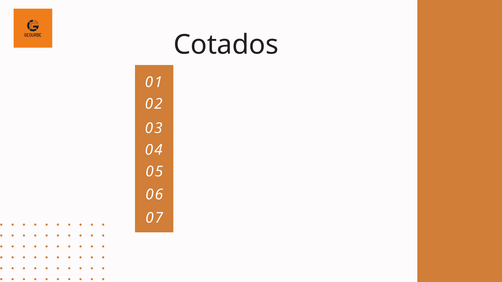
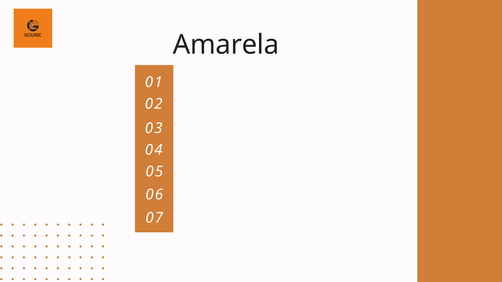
Cotados: Cotados -> Amarela
